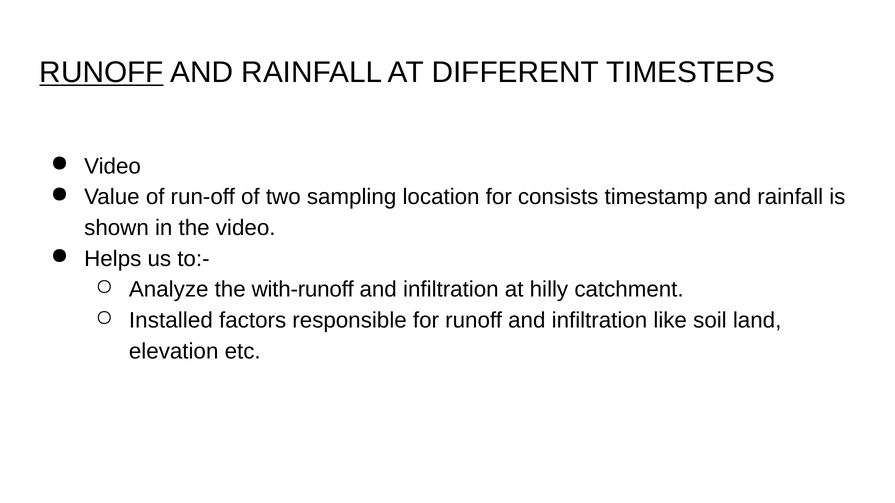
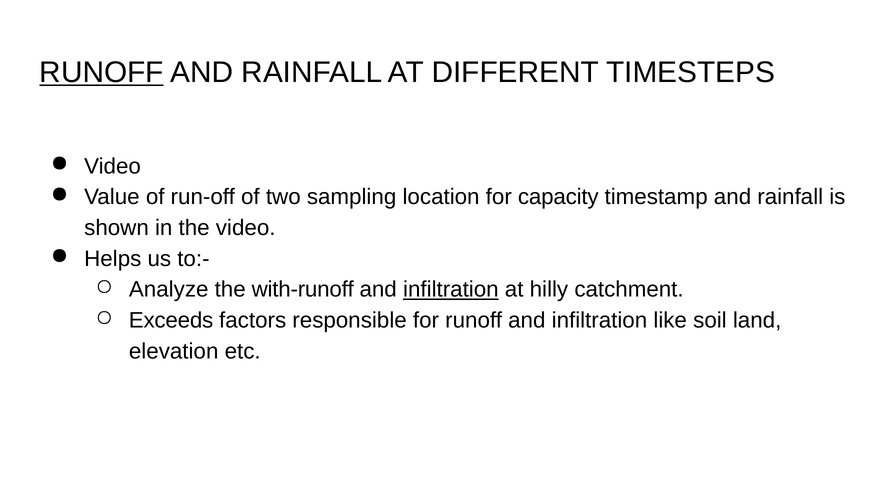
consists: consists -> capacity
infiltration at (451, 290) underline: none -> present
Installed: Installed -> Exceeds
